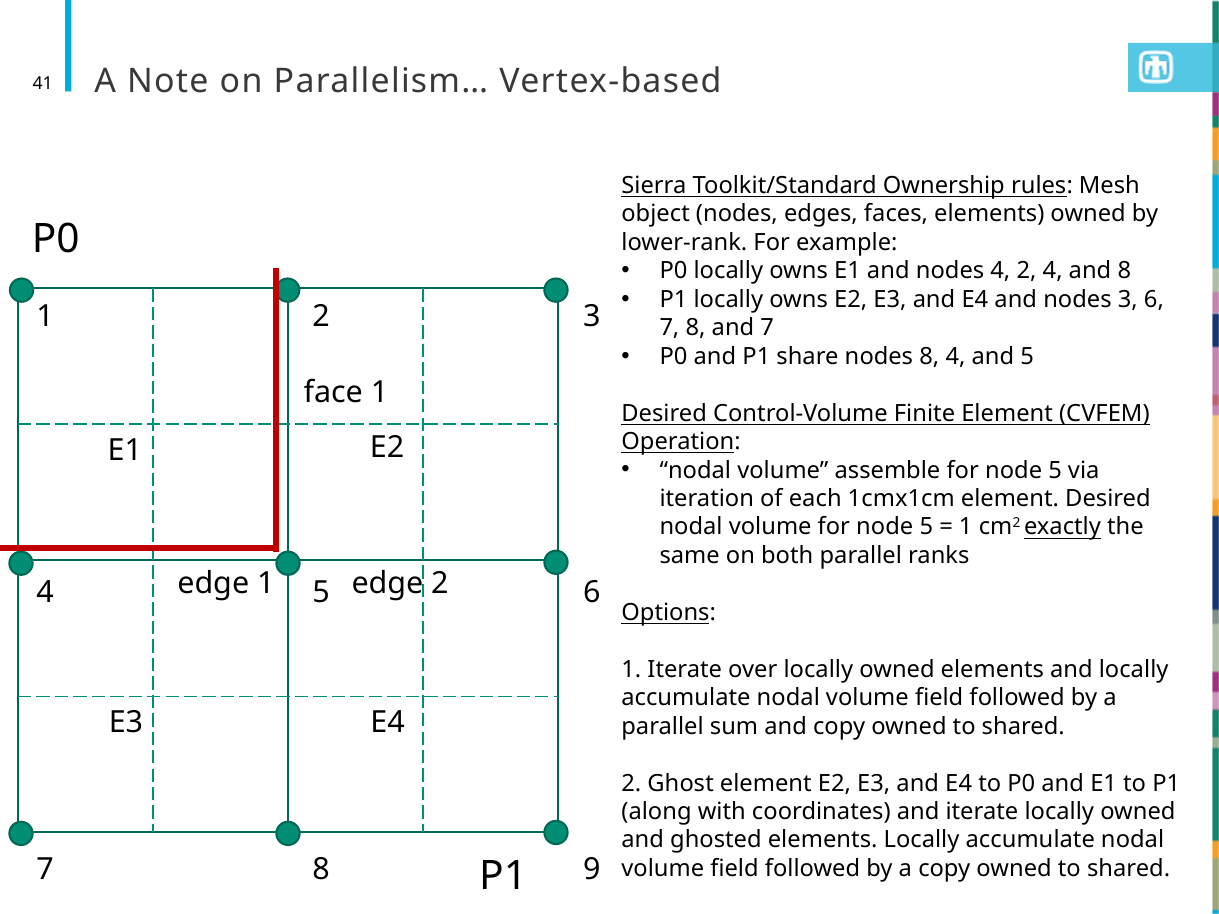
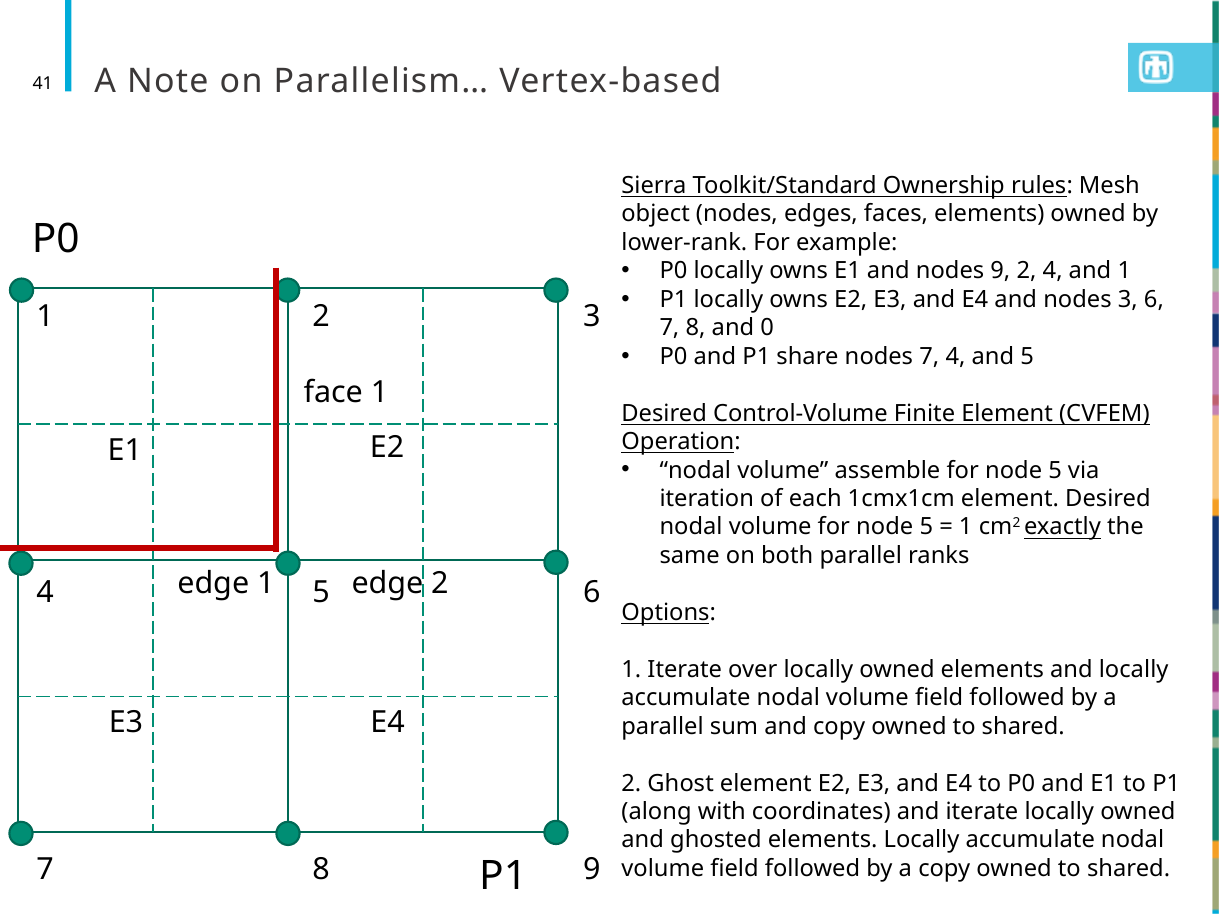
nodes 4: 4 -> 9
and 8: 8 -> 1
and 7: 7 -> 0
nodes 8: 8 -> 7
